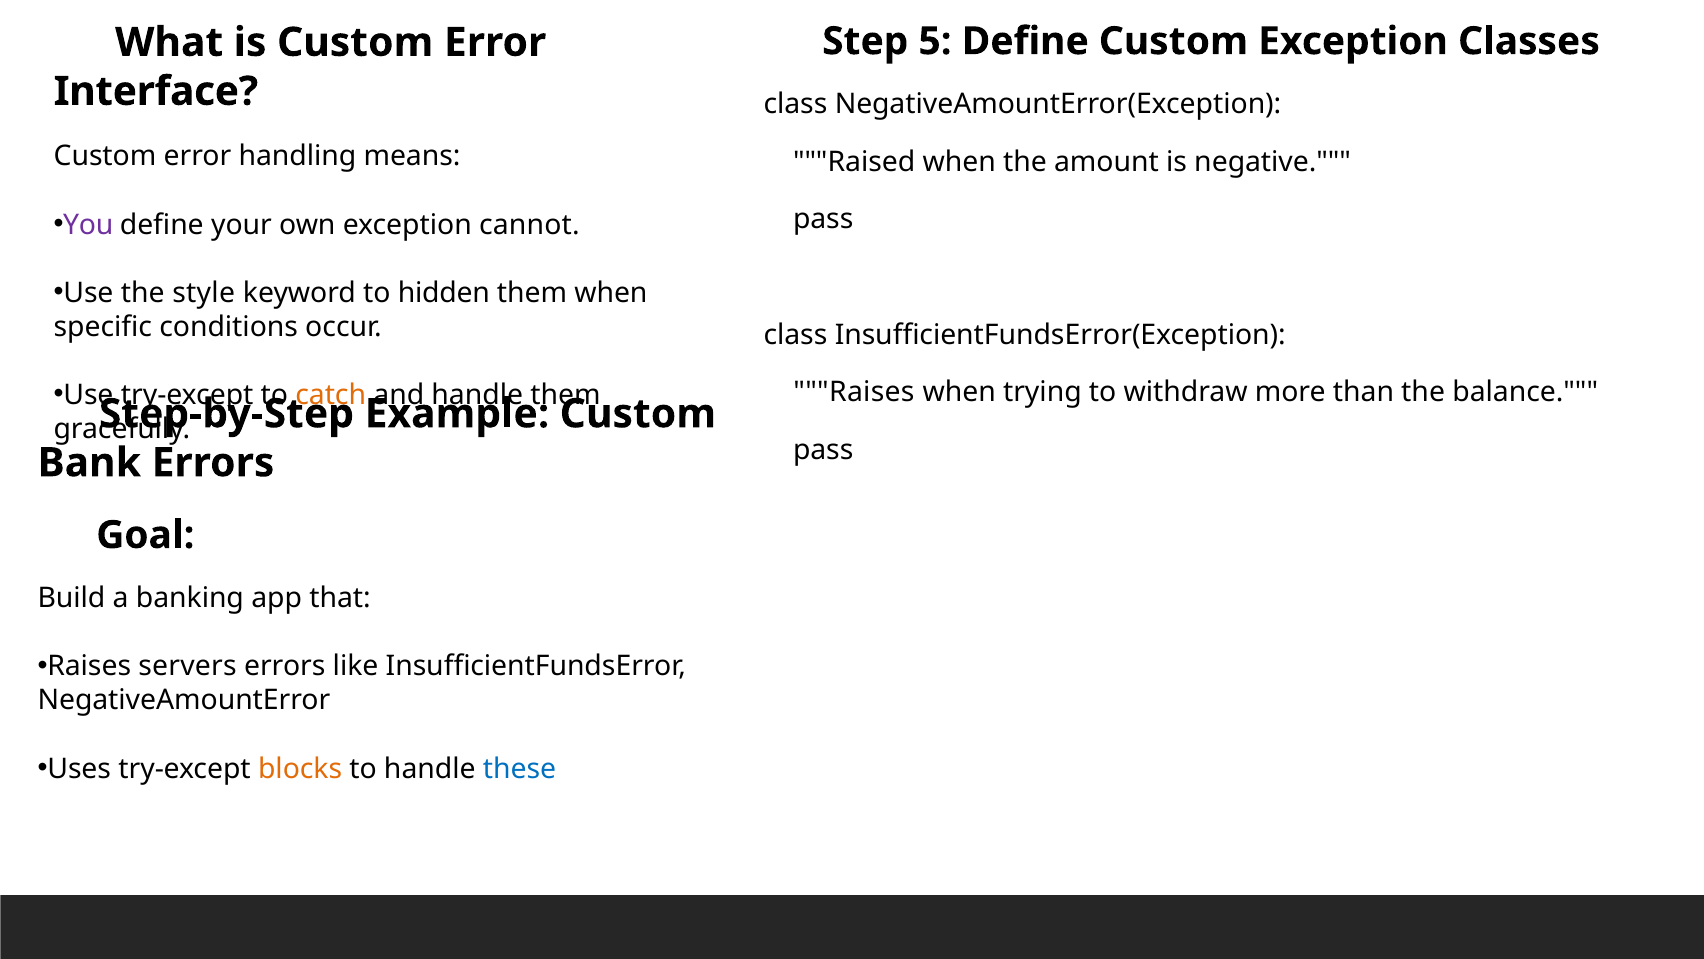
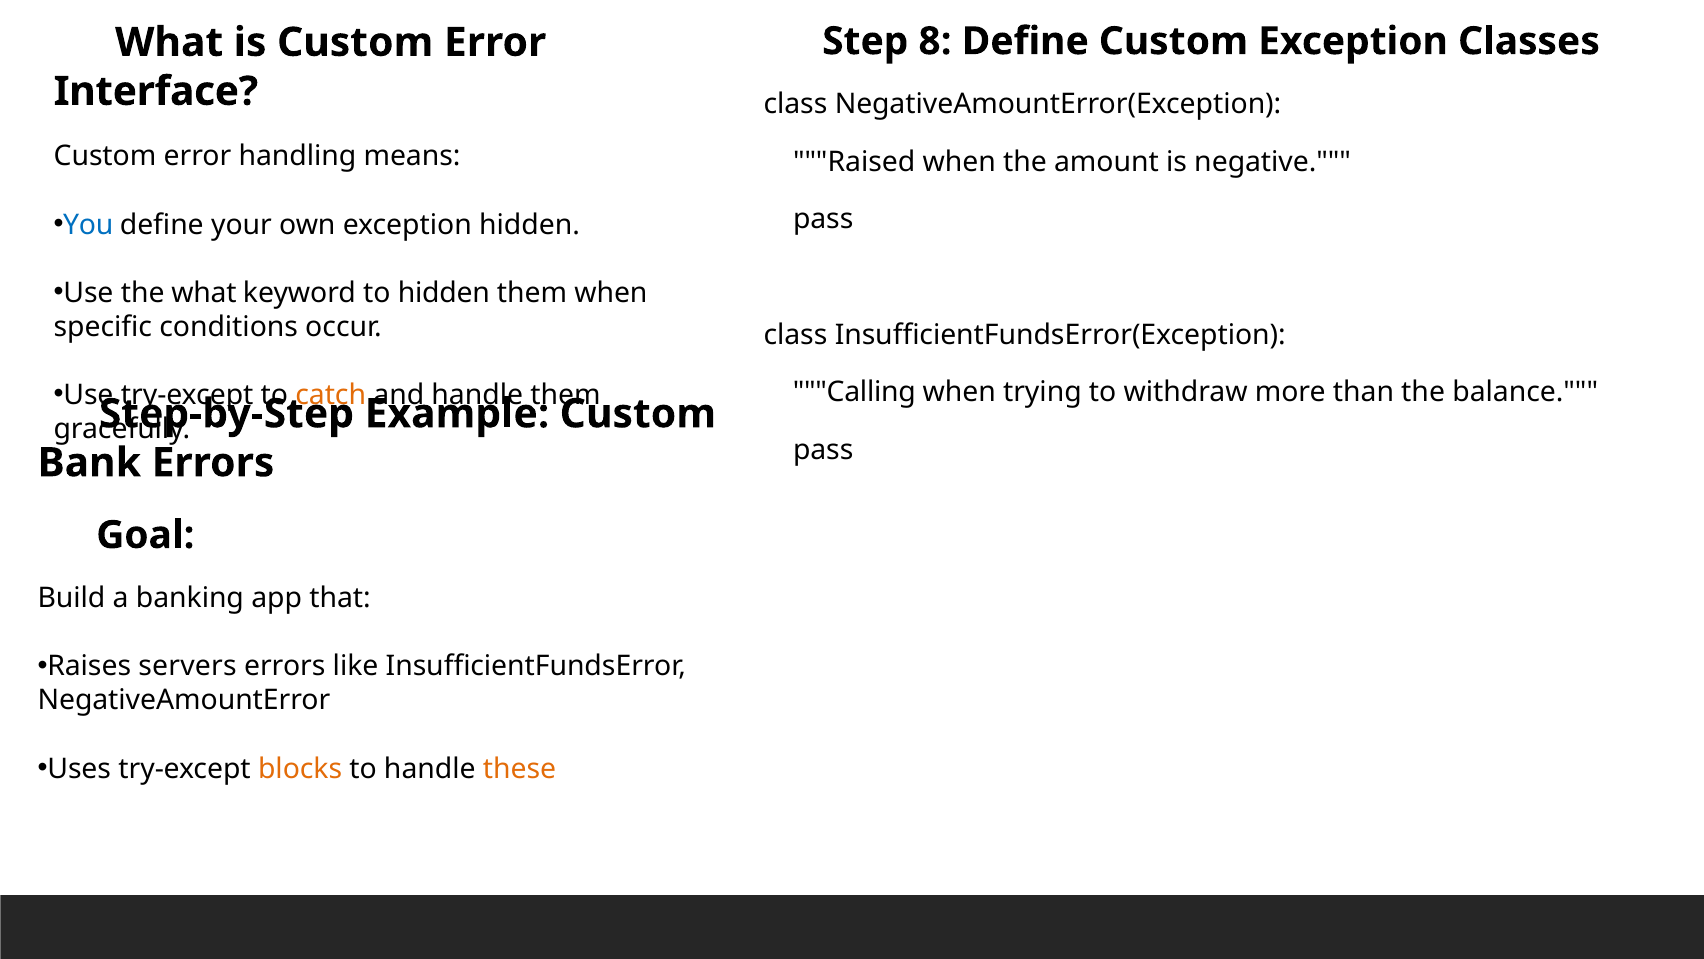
5: 5 -> 8
You colour: purple -> blue
exception cannot: cannot -> hidden
the style: style -> what
Raises at (854, 392): Raises -> Calling
these colour: blue -> orange
